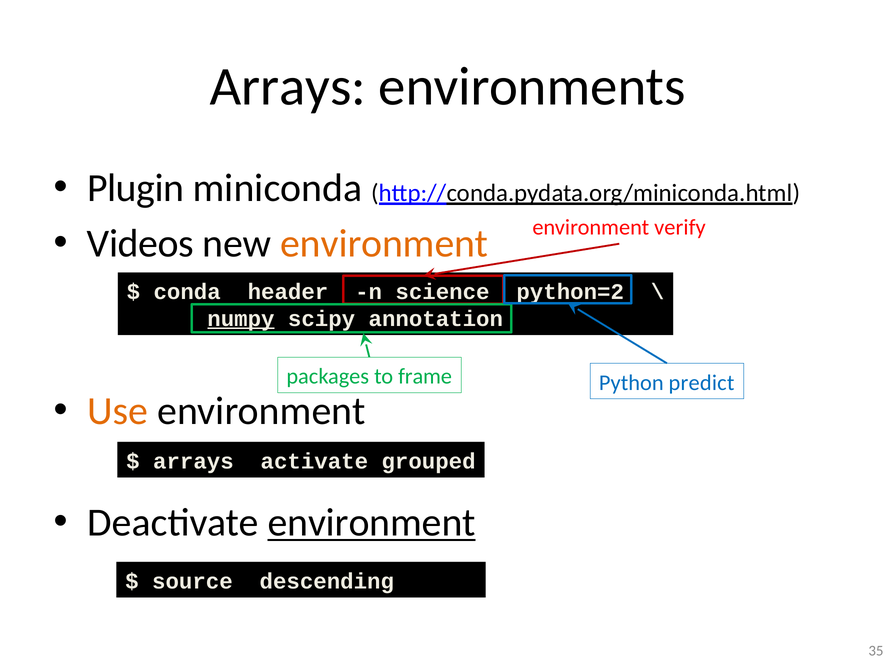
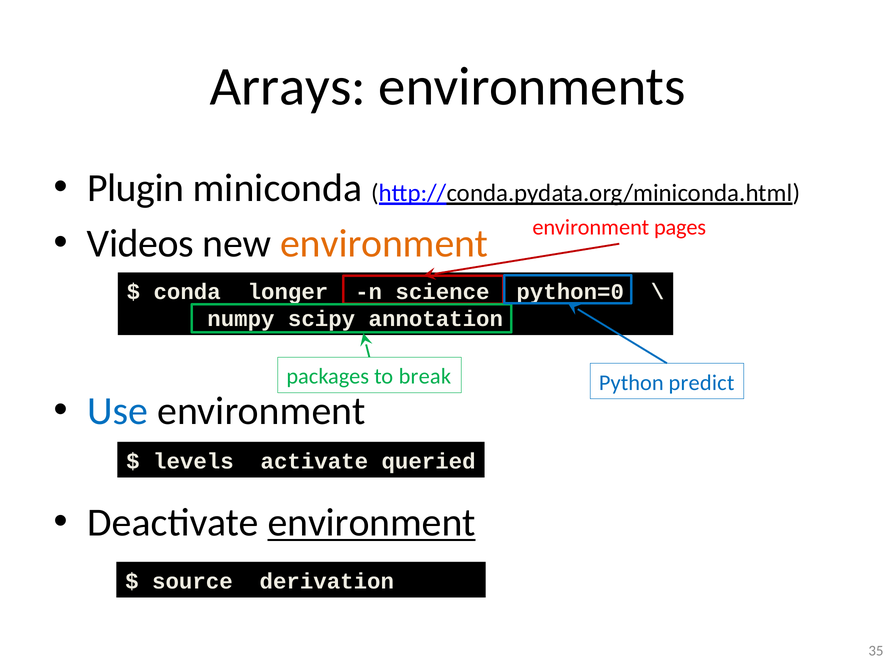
verify: verify -> pages
header: header -> longer
python=2: python=2 -> python=0
numpy underline: present -> none
frame: frame -> break
Use colour: orange -> blue
arrays at (193, 461): arrays -> levels
grouped: grouped -> queried
descending: descending -> derivation
